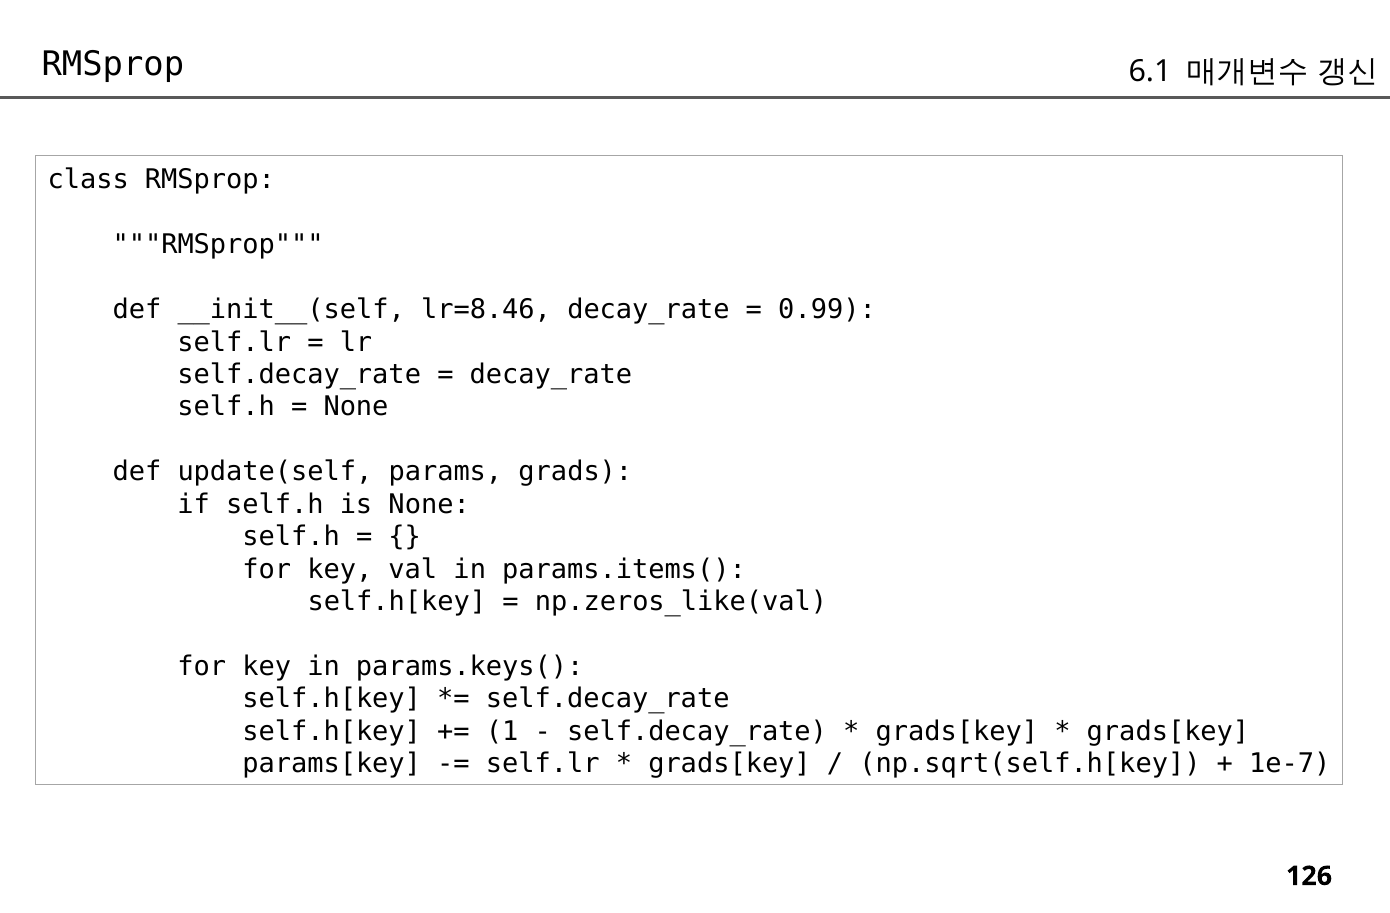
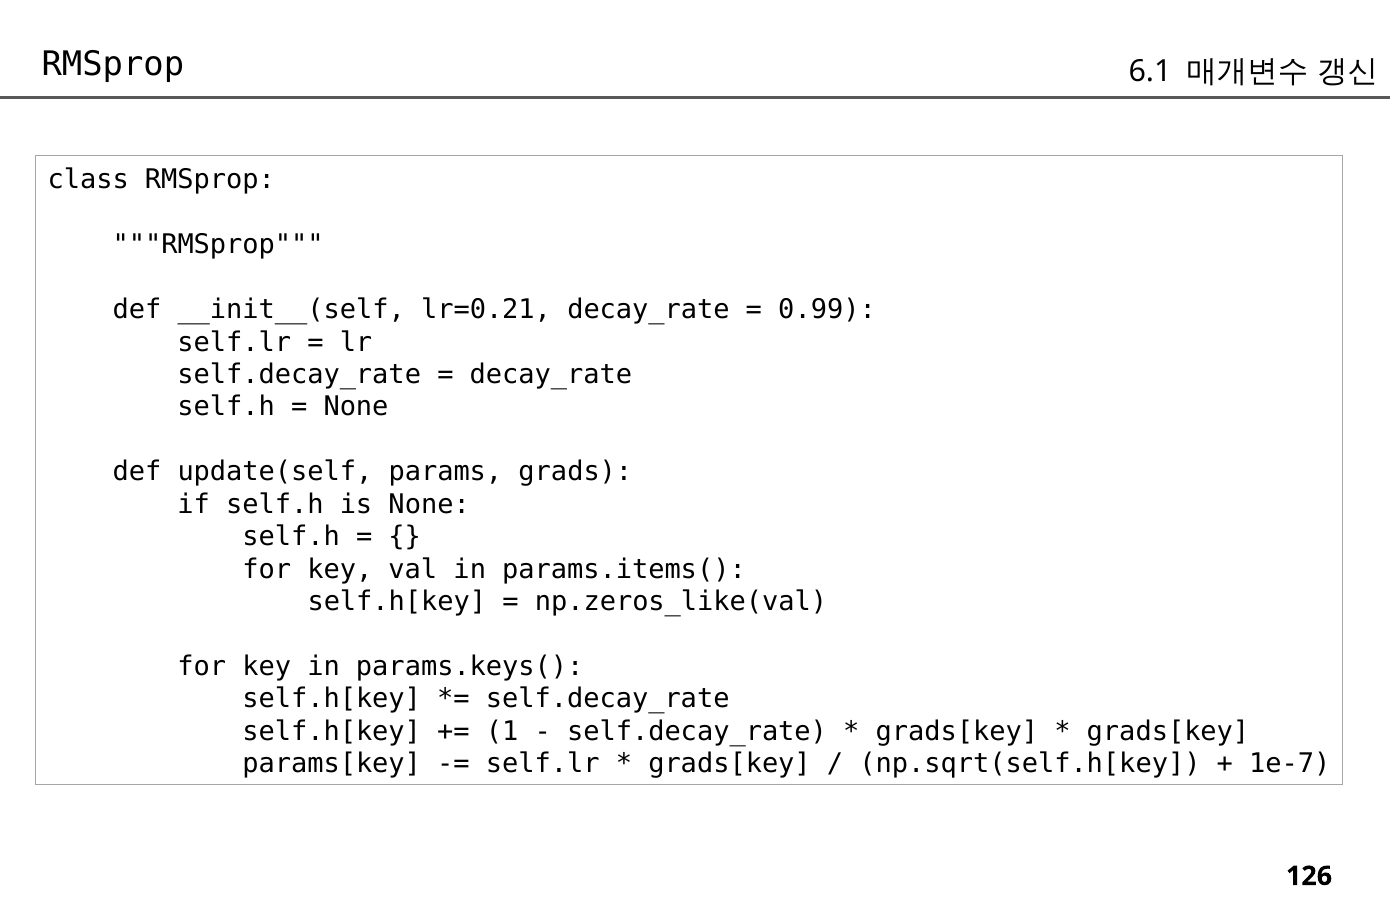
lr=8.46: lr=8.46 -> lr=0.21
